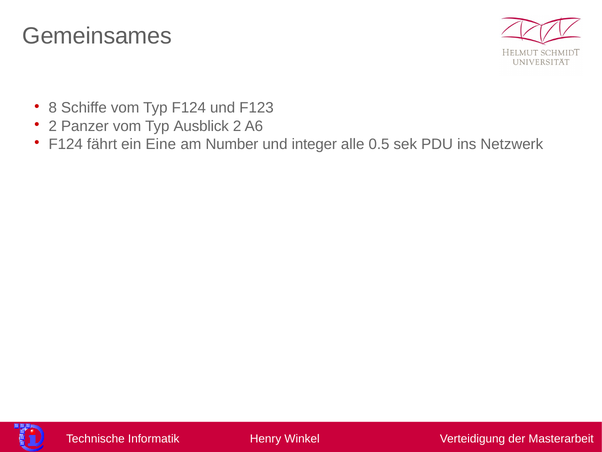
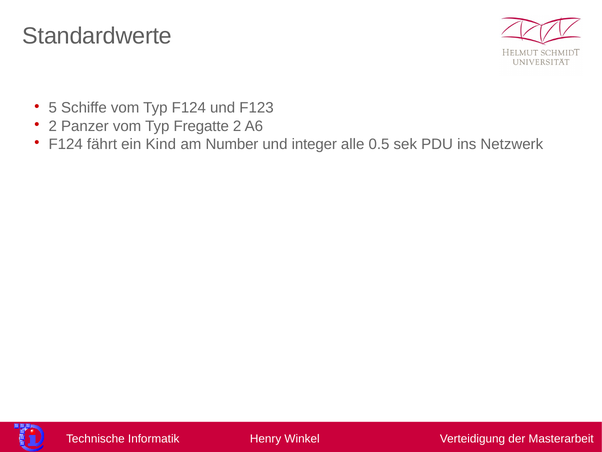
Gemeinsames: Gemeinsames -> Standardwerte
8: 8 -> 5
Ausblick: Ausblick -> Fregatte
Eine: Eine -> Kind
